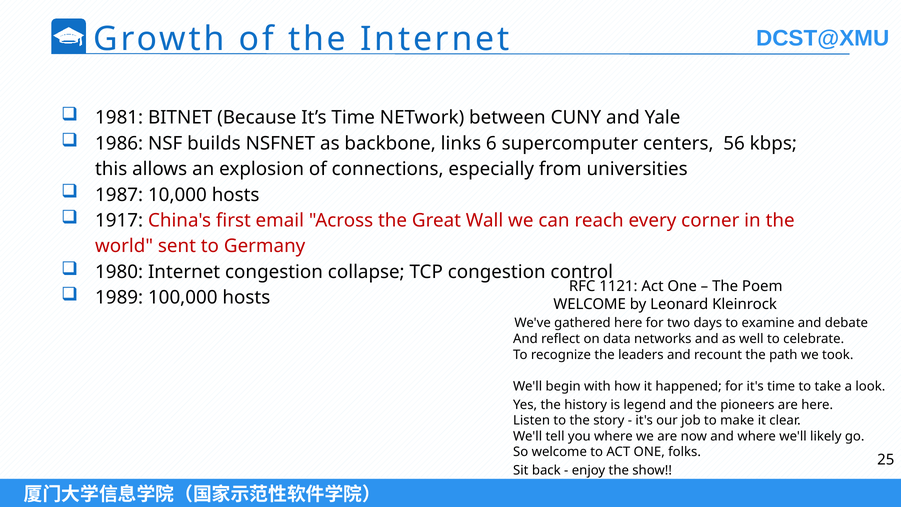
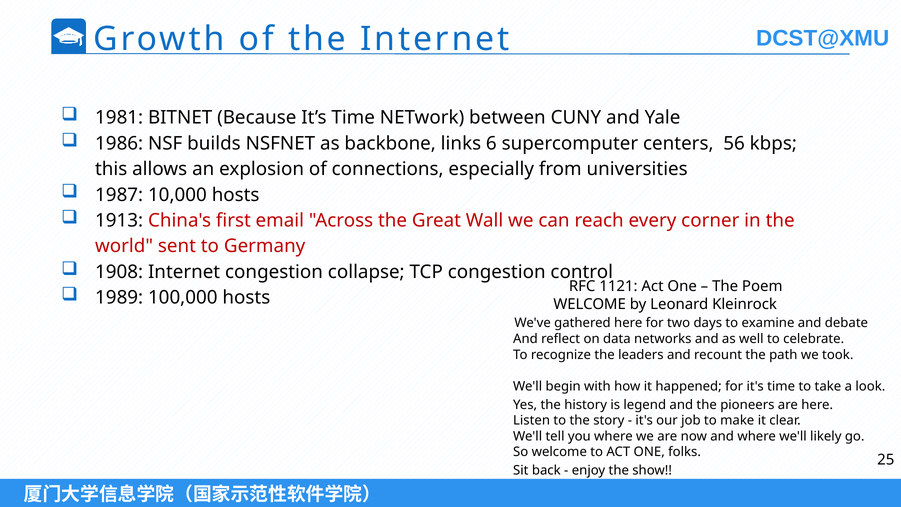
1917: 1917 -> 1913
1980: 1980 -> 1908
